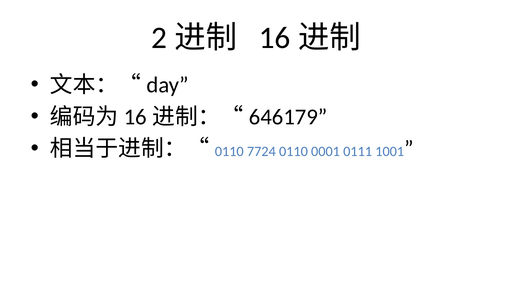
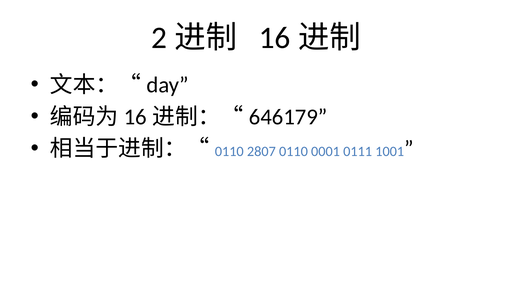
7724: 7724 -> 2807
